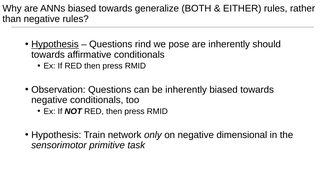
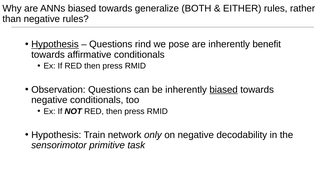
should: should -> benefit
biased at (224, 90) underline: none -> present
dimensional: dimensional -> decodability
